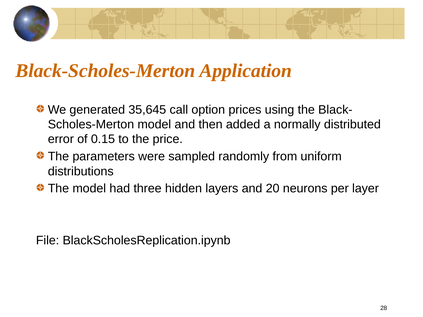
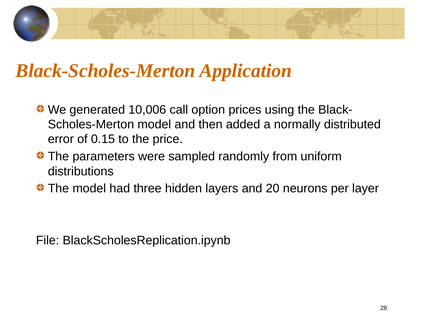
35,645: 35,645 -> 10,006
